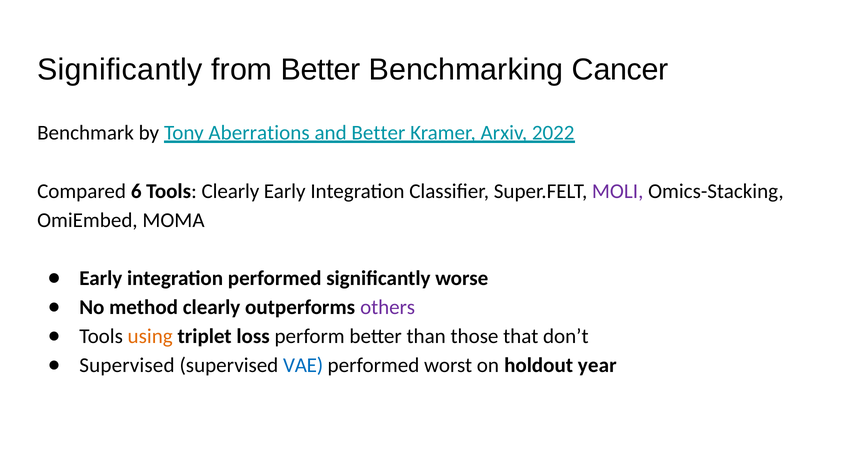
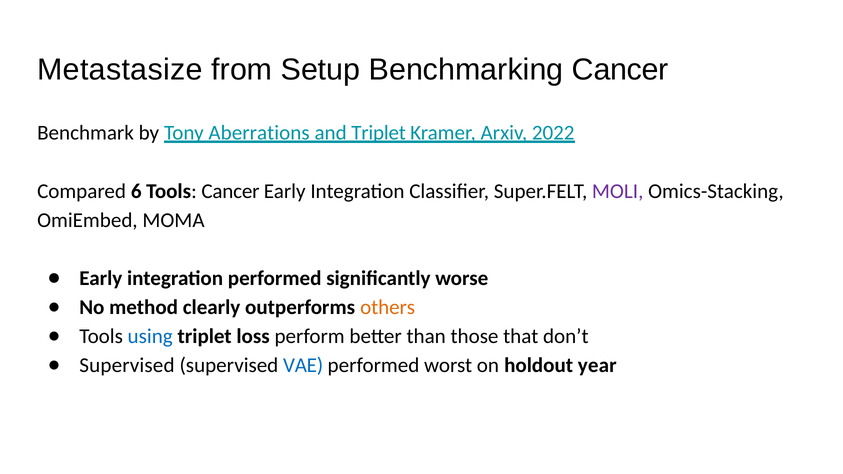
Significantly at (120, 70): Significantly -> Metastasize
from Better: Better -> Setup
and Better: Better -> Triplet
Tools Clearly: Clearly -> Cancer
others colour: purple -> orange
using colour: orange -> blue
